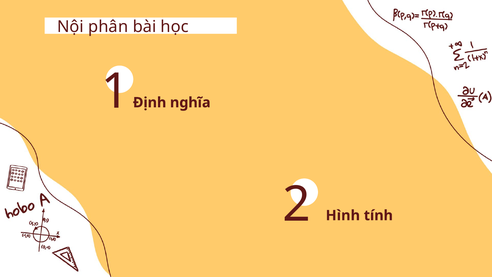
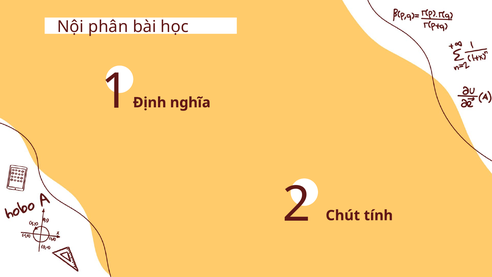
Hình: Hình -> Chút
